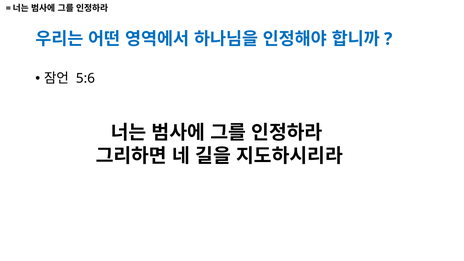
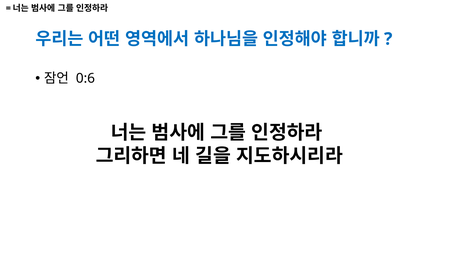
5:6: 5:6 -> 0:6
